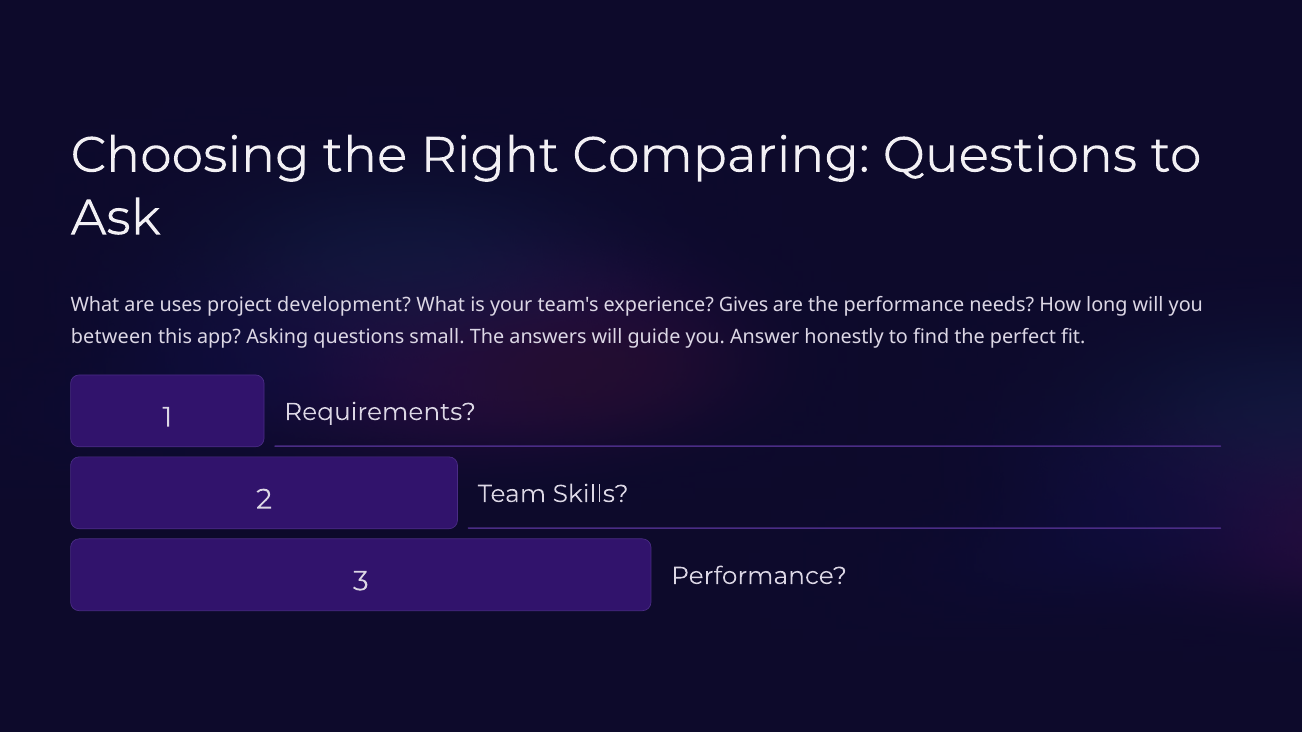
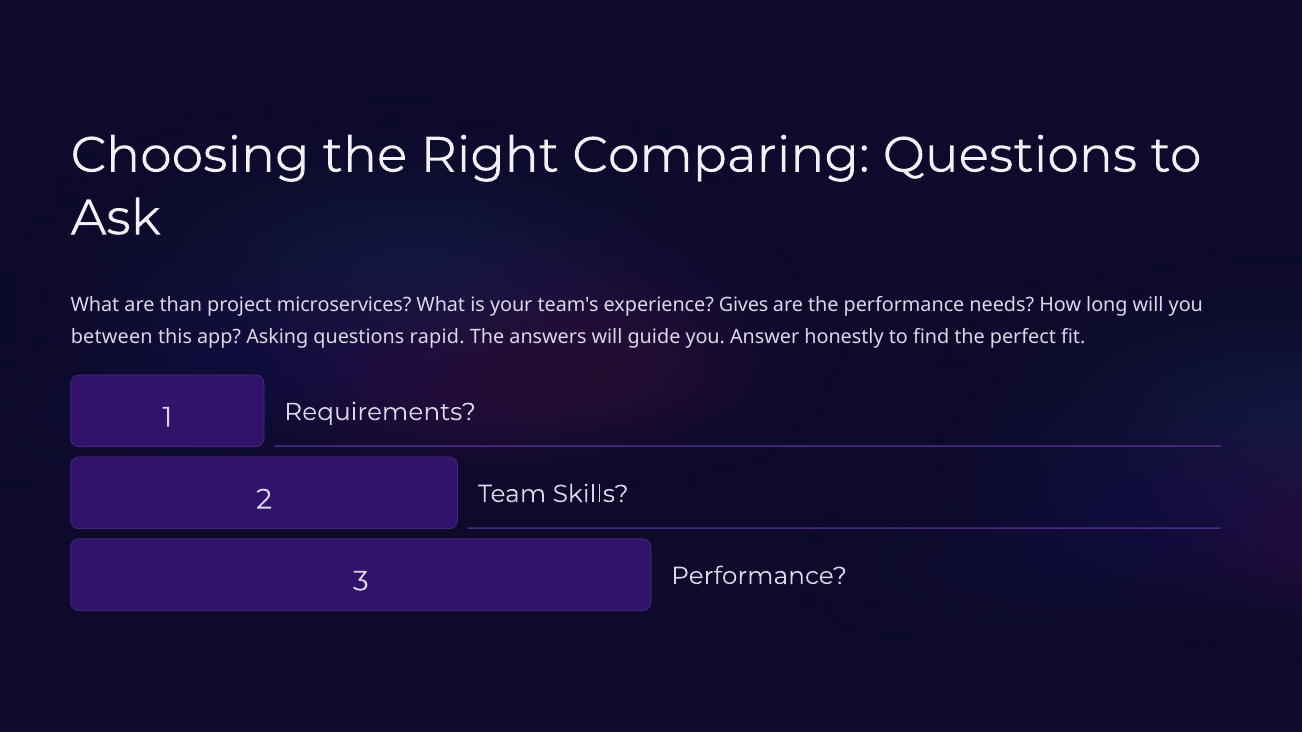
uses: uses -> than
development: development -> microservices
small: small -> rapid
